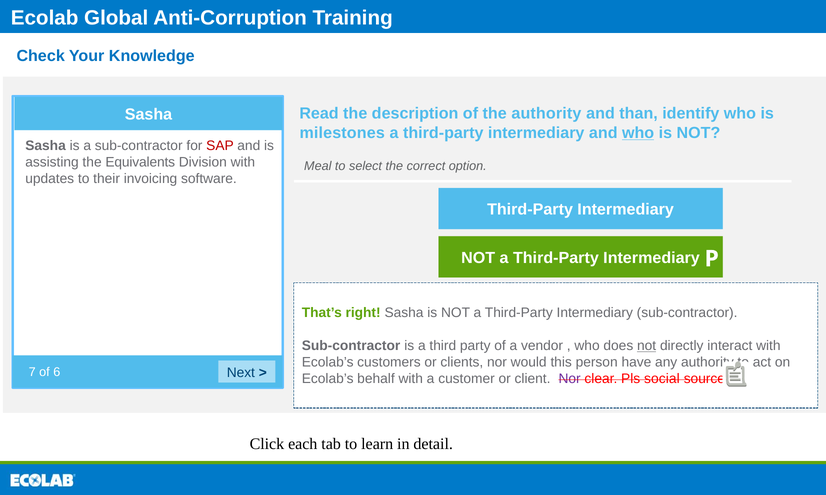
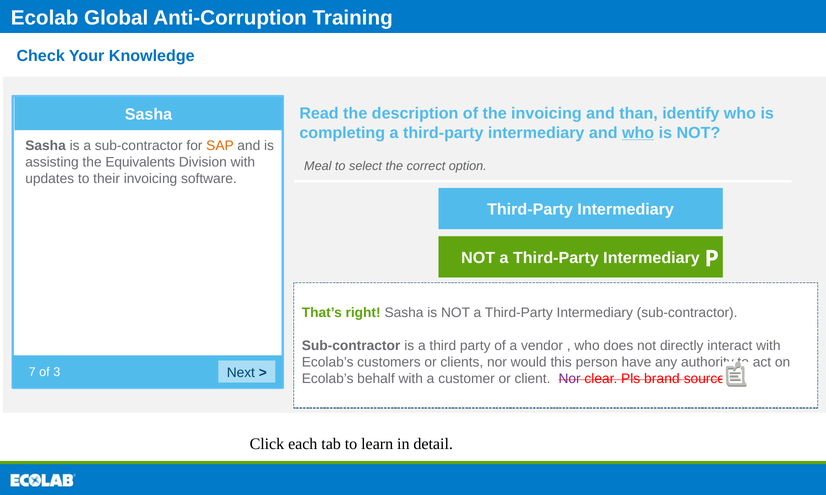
authority at (546, 113): authority -> invoicing
milestones: milestones -> completing
SAP colour: red -> orange
not at (647, 346) underline: present -> none
6: 6 -> 3
social: social -> brand
